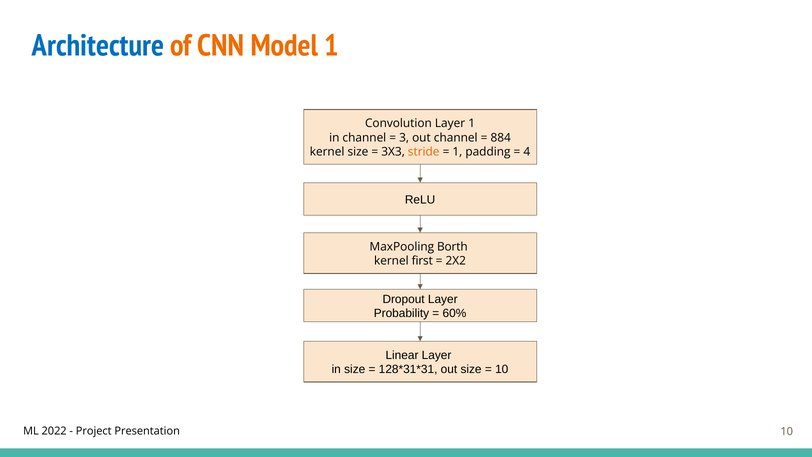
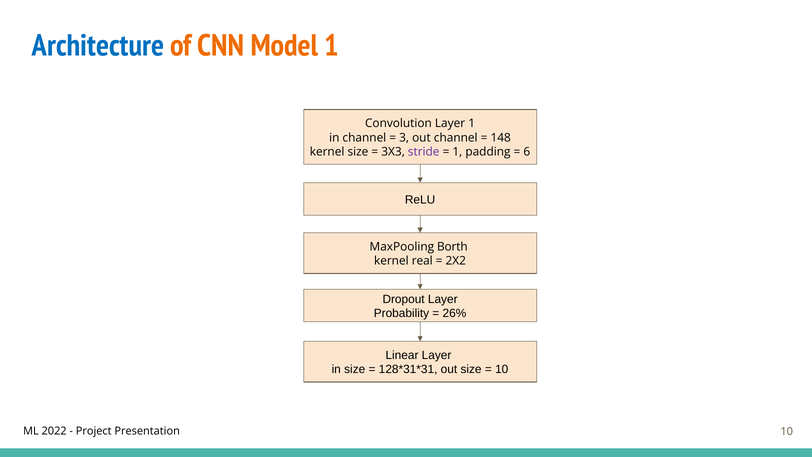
884: 884 -> 148
stride colour: orange -> purple
4: 4 -> 6
first: first -> real
60%: 60% -> 26%
